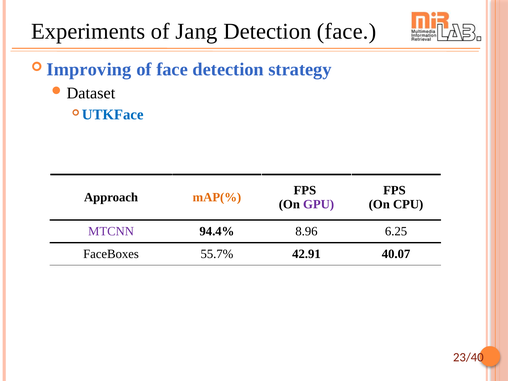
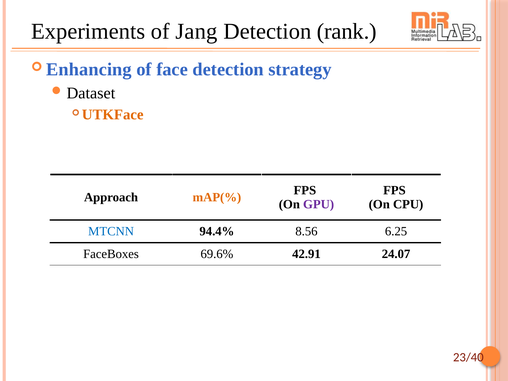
Detection face: face -> rank
Improving: Improving -> Enhancing
UTKFace colour: blue -> orange
MTCNN colour: purple -> blue
8.96: 8.96 -> 8.56
55.7%: 55.7% -> 69.6%
40.07: 40.07 -> 24.07
